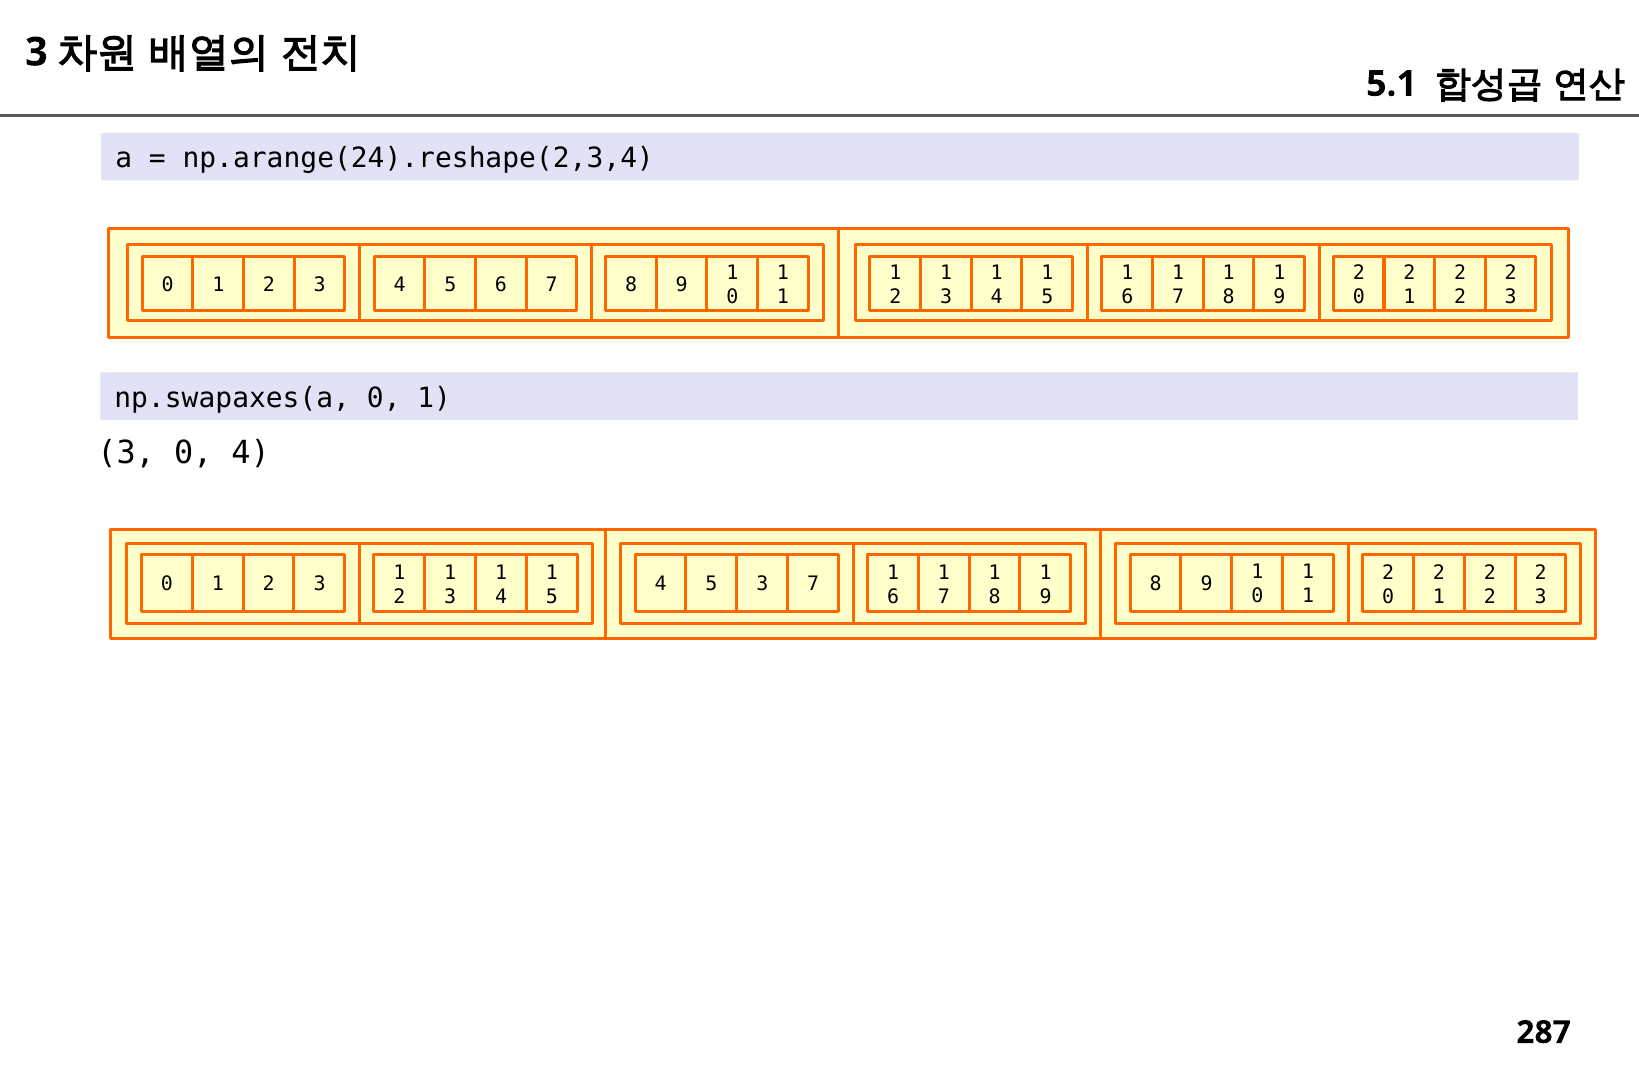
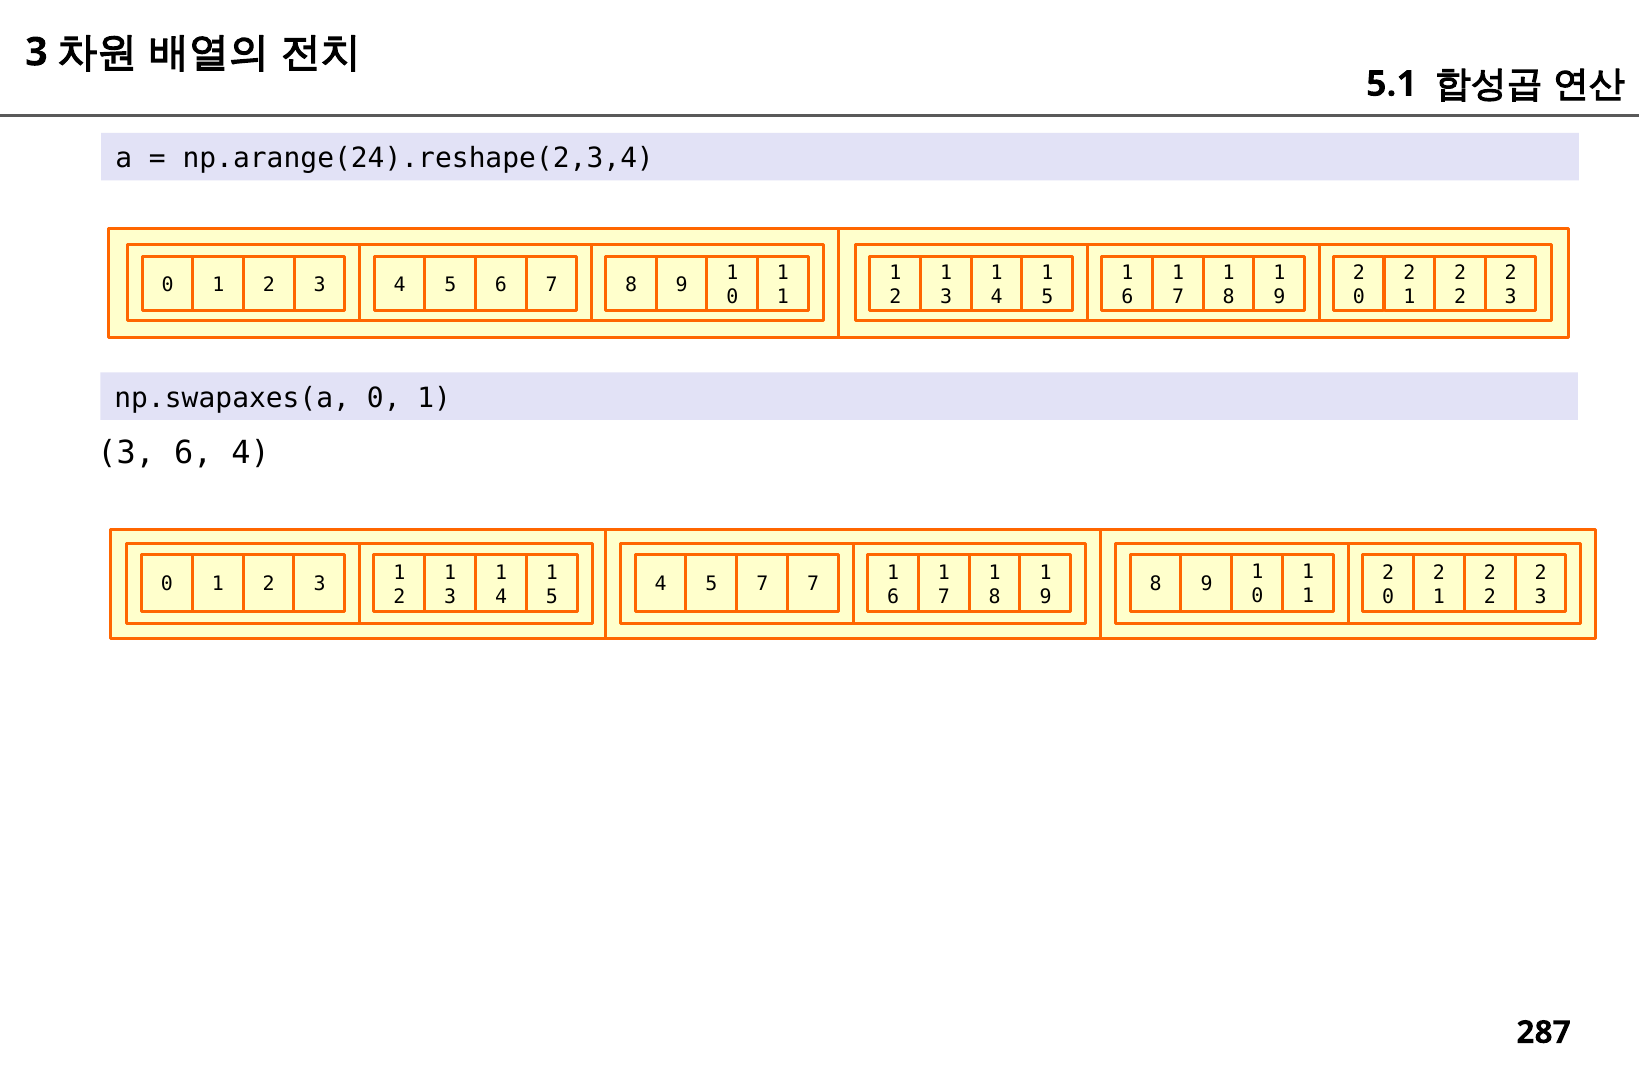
3 0: 0 -> 6
5 3: 3 -> 7
